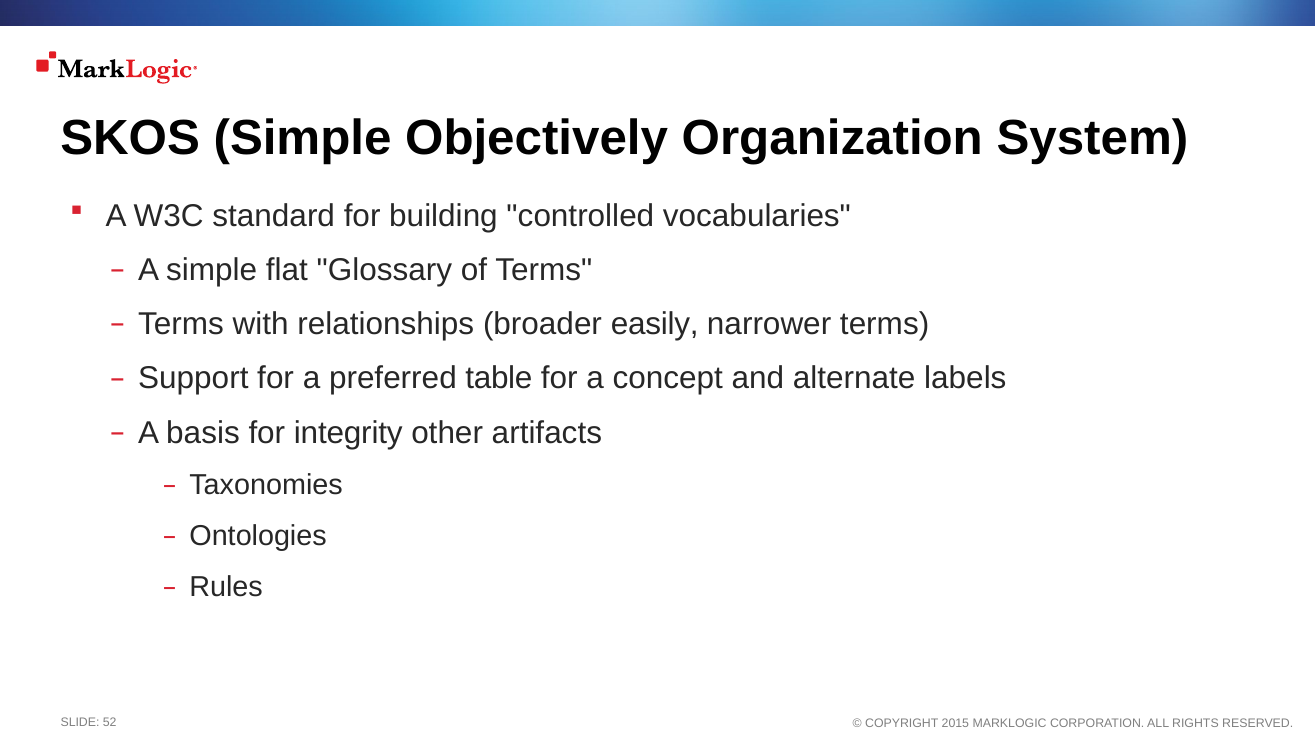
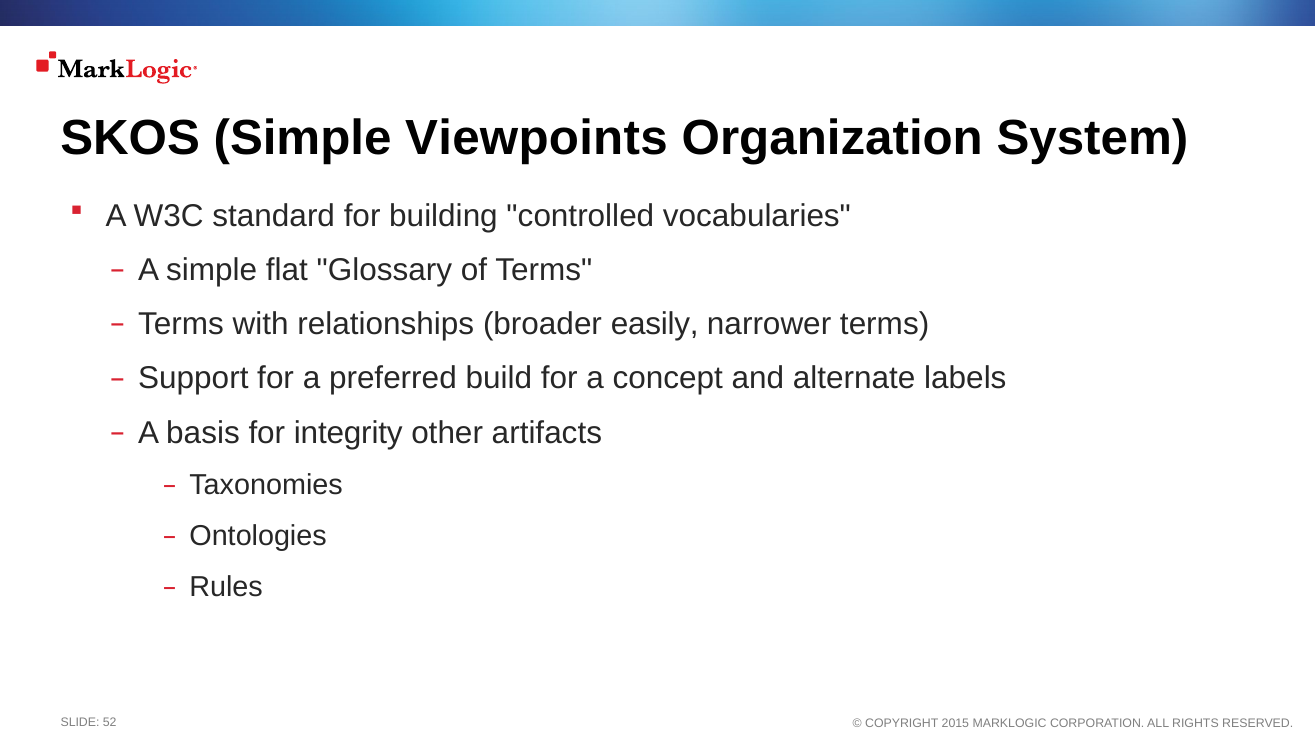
Objectively: Objectively -> Viewpoints
table: table -> build
